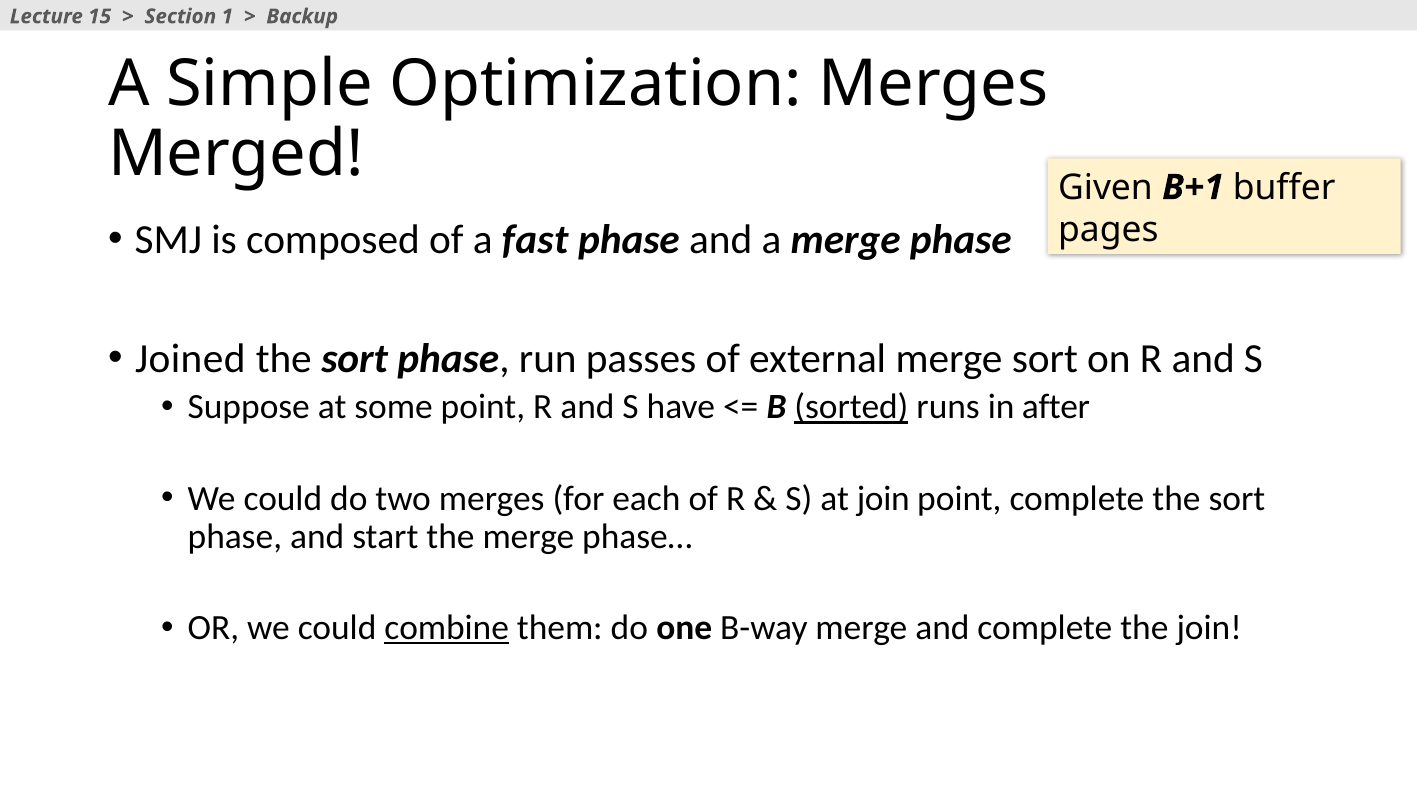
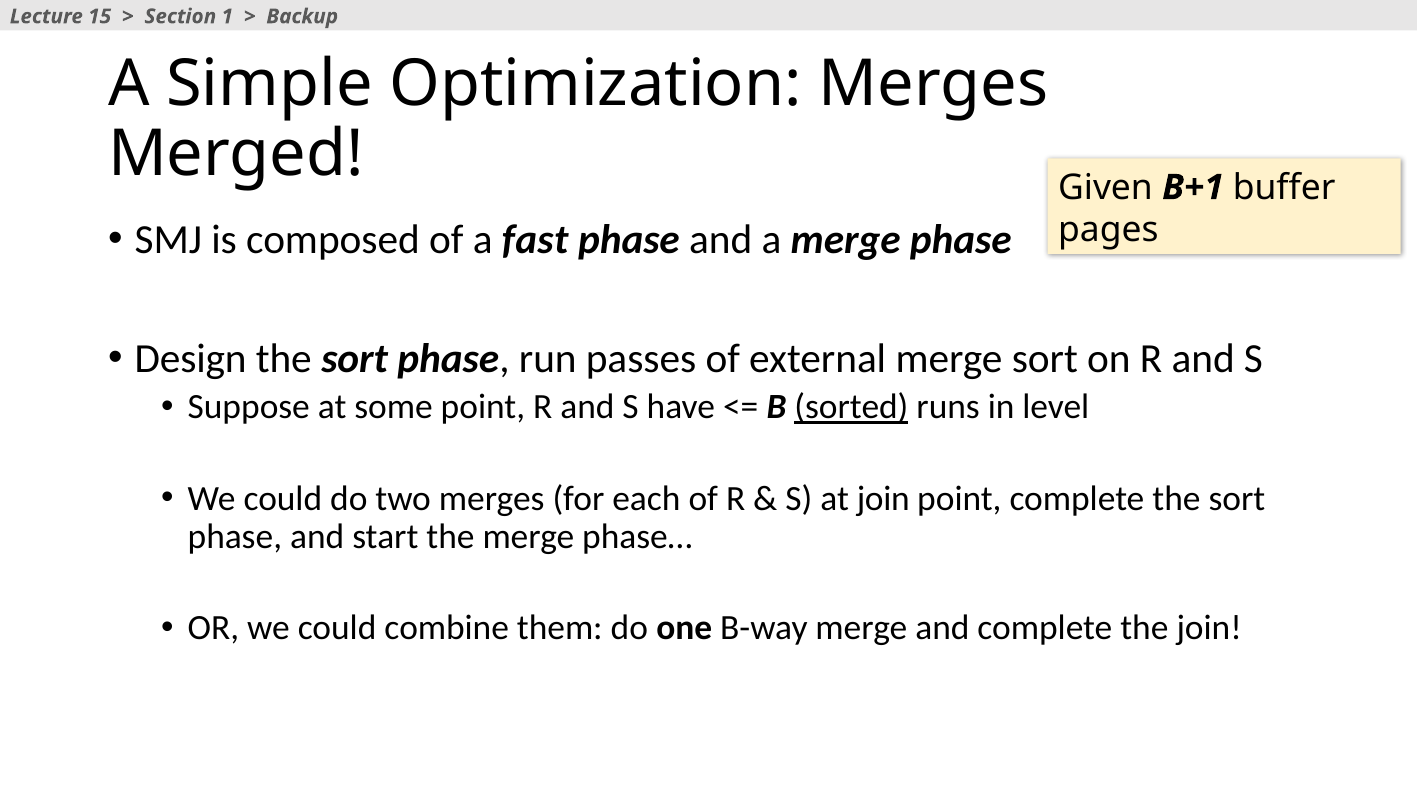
Joined: Joined -> Design
after: after -> level
combine underline: present -> none
